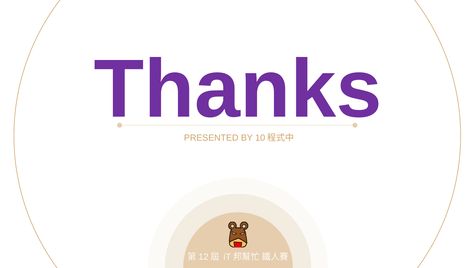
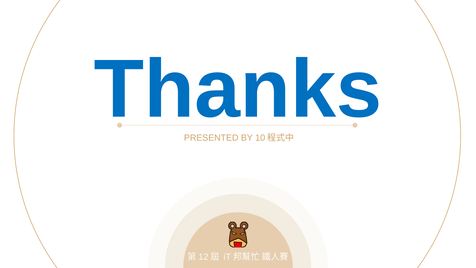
Thanks colour: purple -> blue
